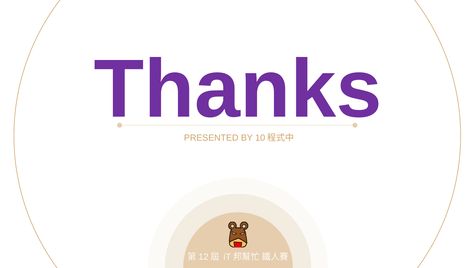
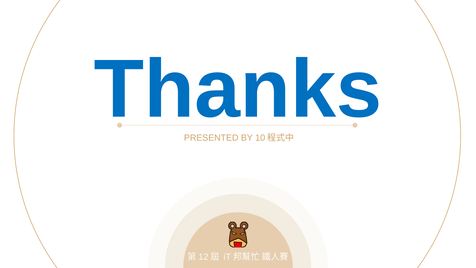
Thanks colour: purple -> blue
